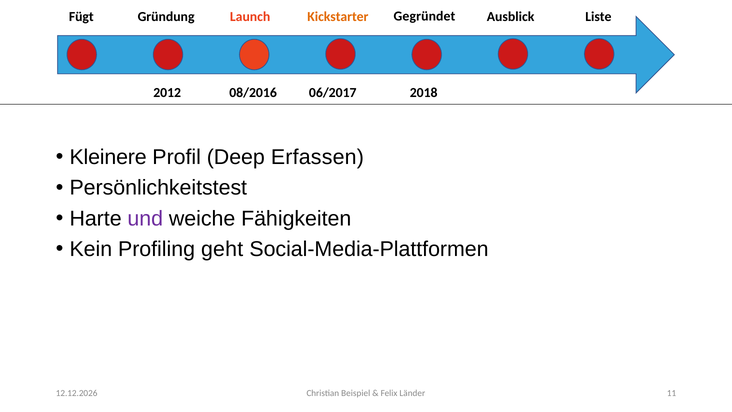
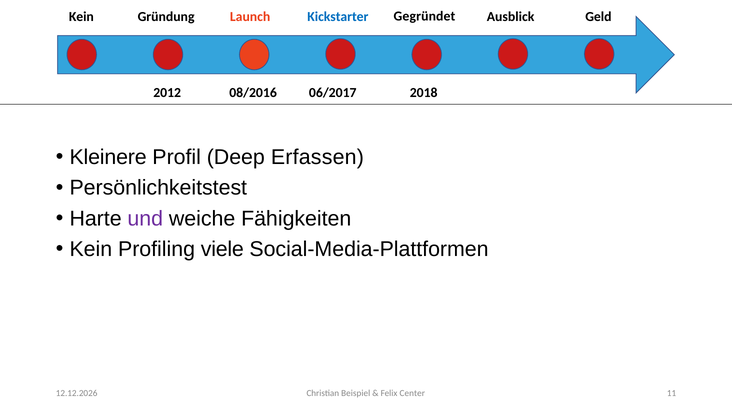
Fügt at (81, 17): Fügt -> Kein
Kickstarter colour: orange -> blue
Liste: Liste -> Geld
geht: geht -> viele
Länder: Länder -> Center
